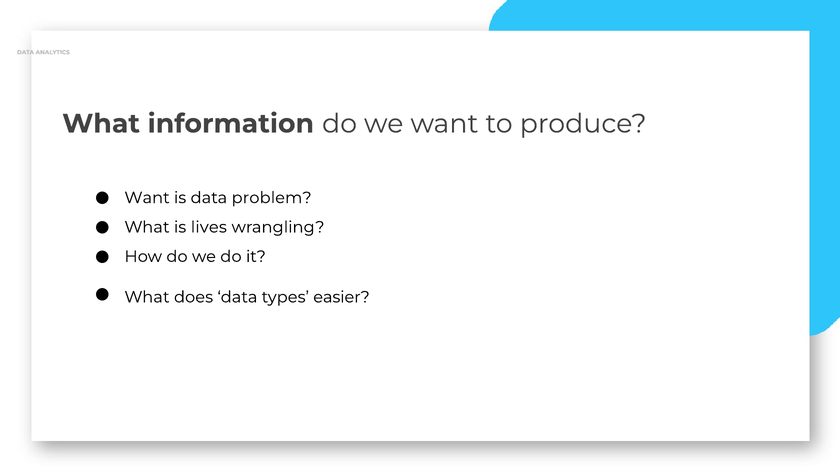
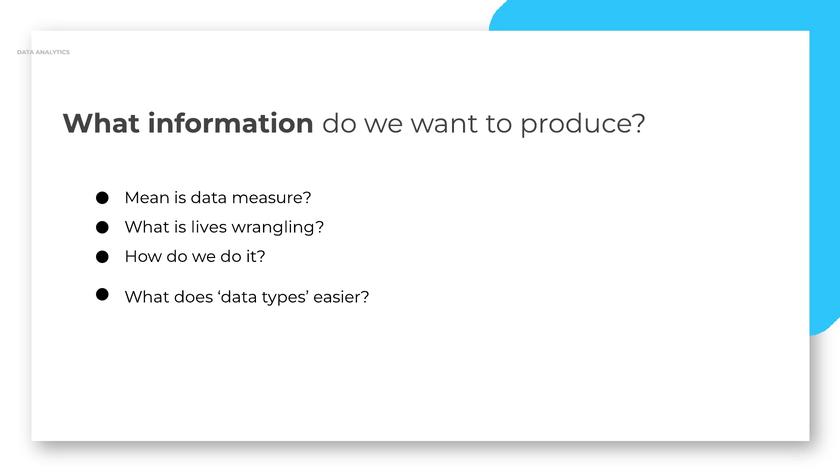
Want at (147, 198): Want -> Mean
problem: problem -> measure
